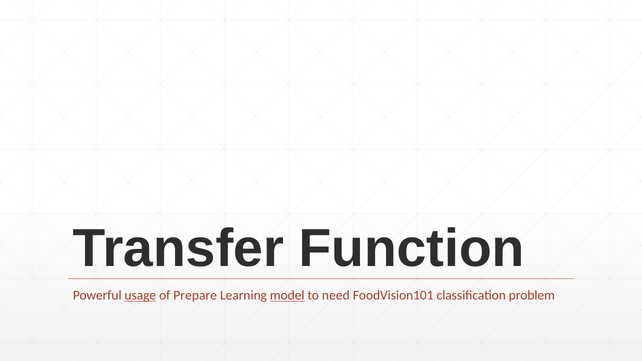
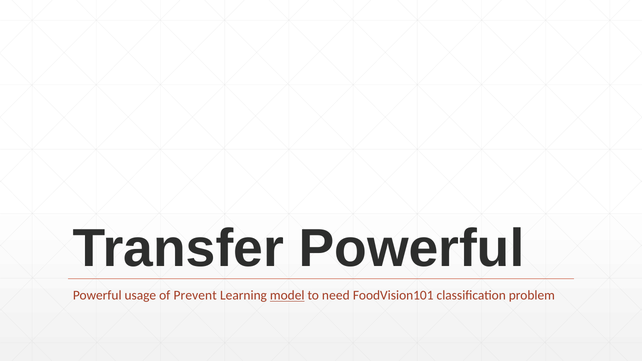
Transfer Function: Function -> Powerful
usage underline: present -> none
Prepare: Prepare -> Prevent
